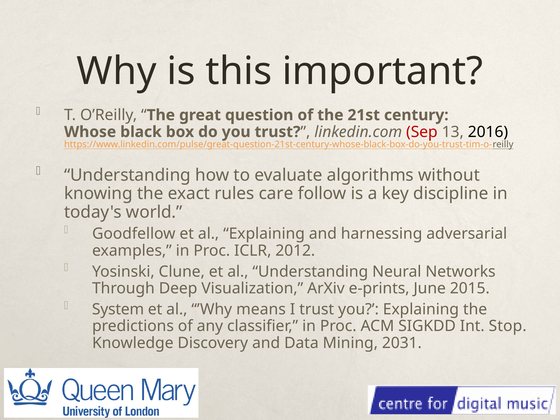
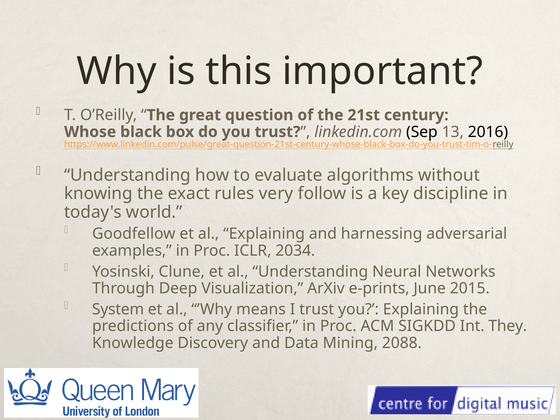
Sep colour: red -> black
care: care -> very
2012: 2012 -> 2034
Stop: Stop -> They
2031: 2031 -> 2088
